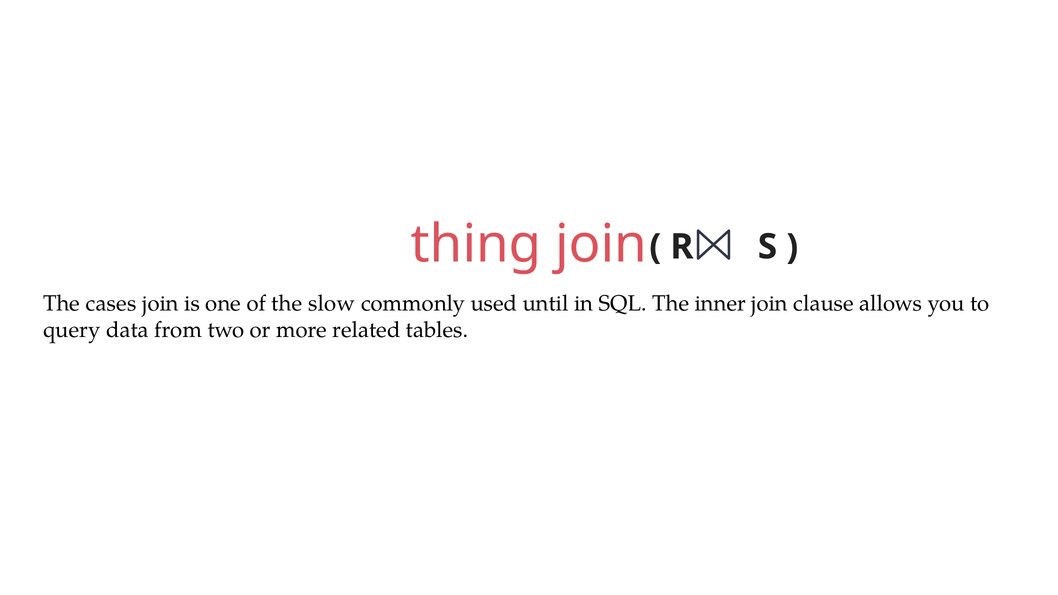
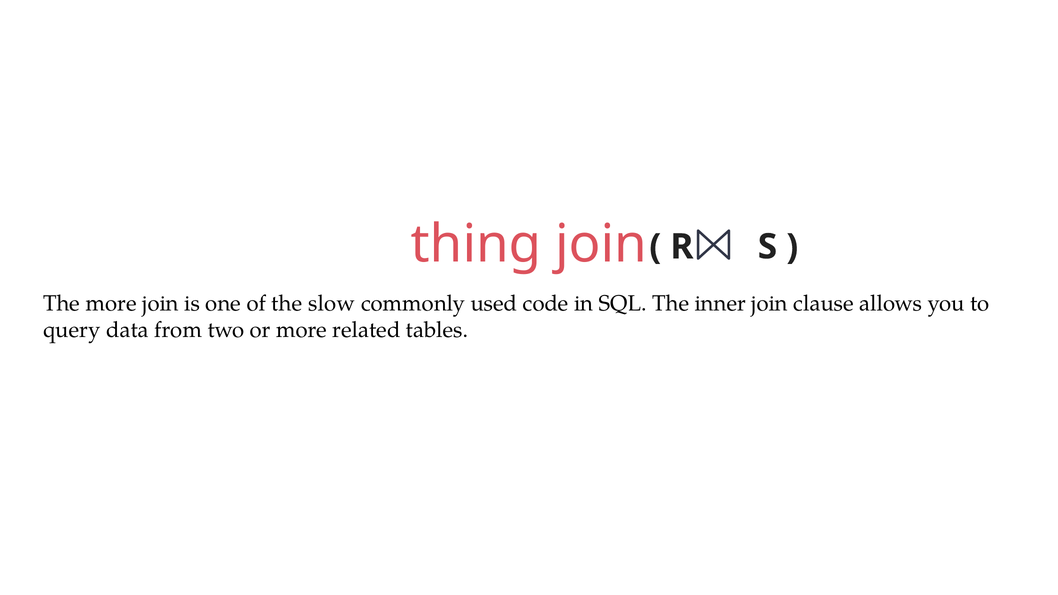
The cases: cases -> more
until: until -> code
